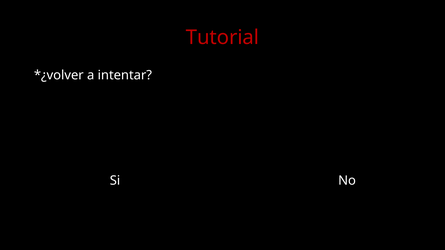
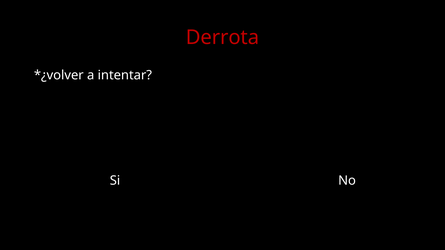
Tutorial: Tutorial -> Derrota
